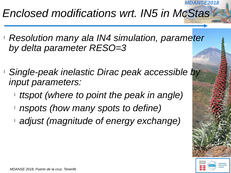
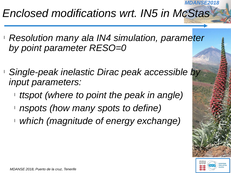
by delta: delta -> point
RESO=3: RESO=3 -> RESO=0
adjust: adjust -> which
